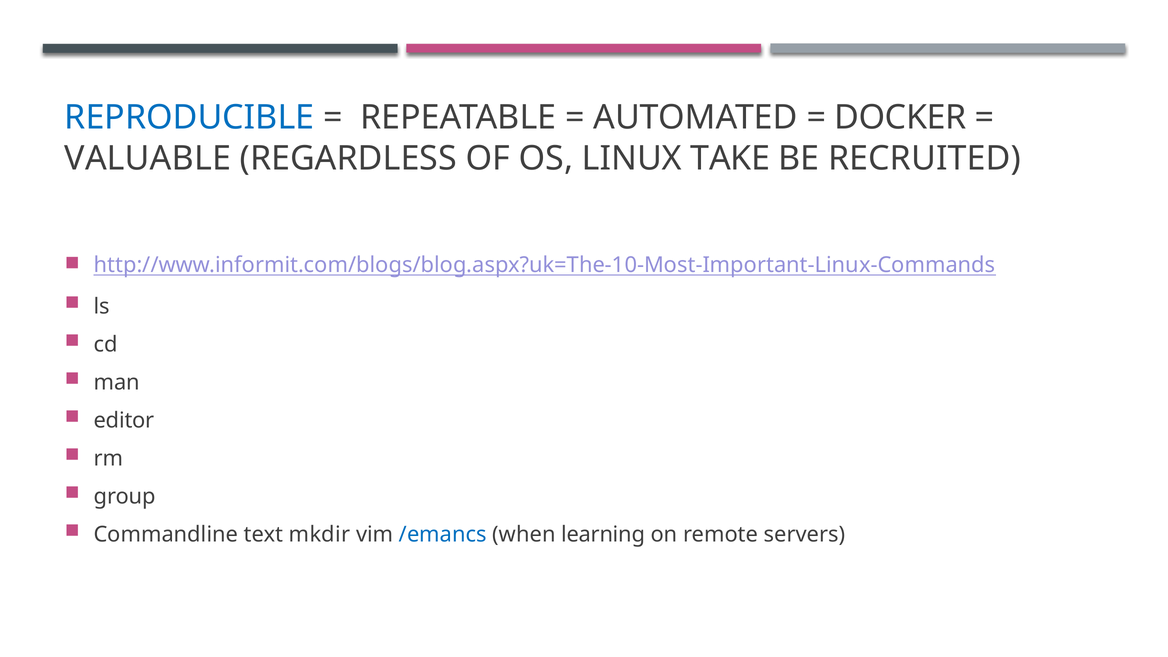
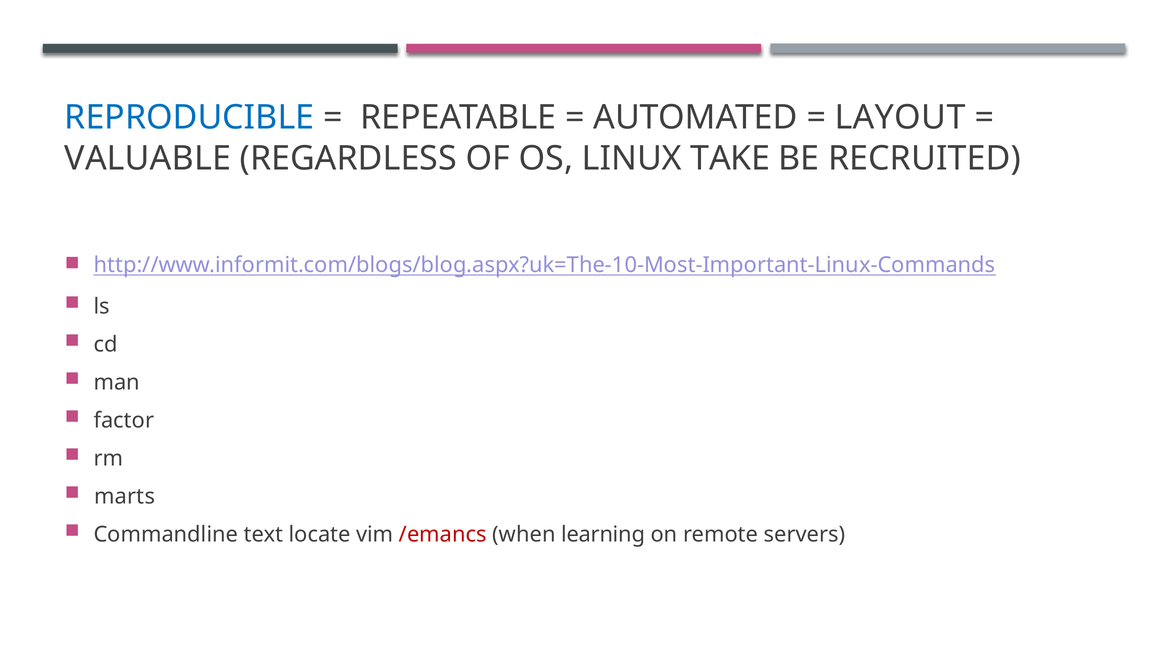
DOCKER: DOCKER -> LAYOUT
editor: editor -> factor
group: group -> marts
mkdir: mkdir -> locate
/emancs colour: blue -> red
